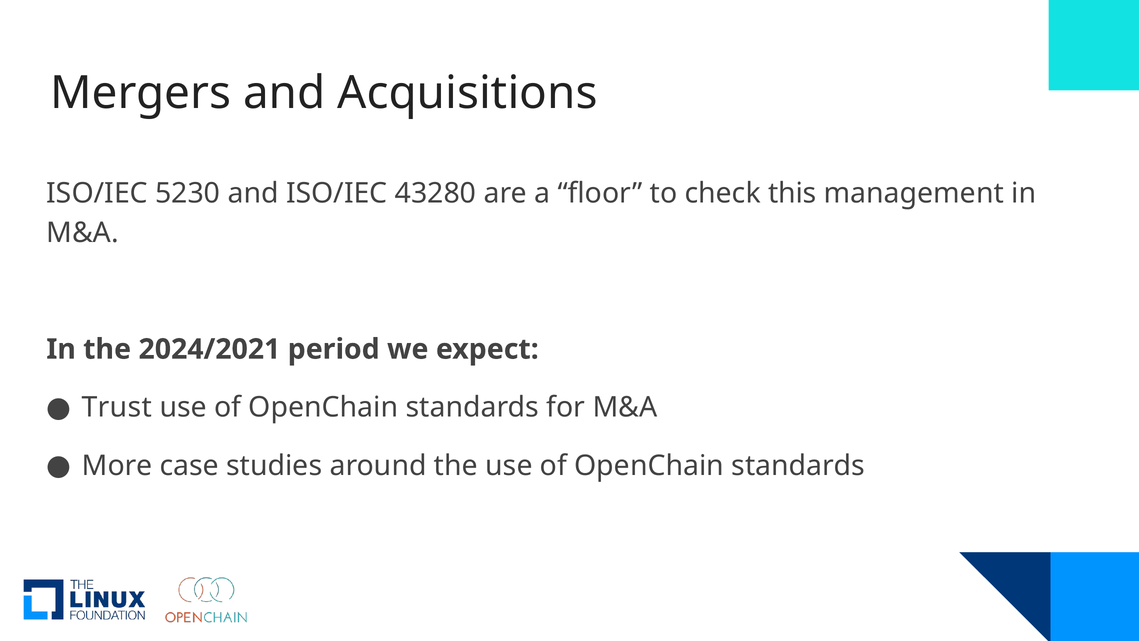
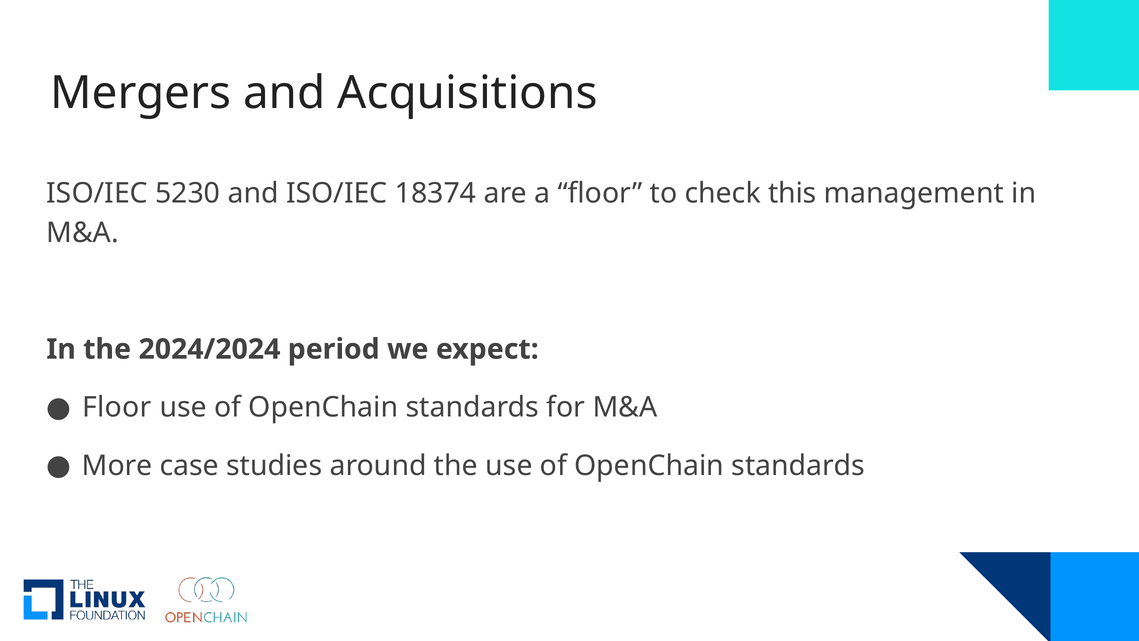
43280: 43280 -> 18374
2024/2021: 2024/2021 -> 2024/2024
Trust at (117, 407): Trust -> Floor
